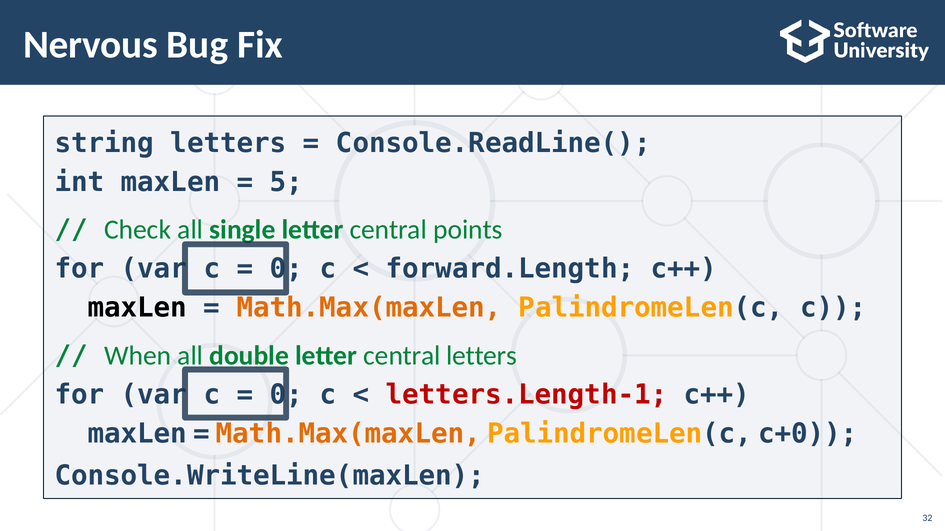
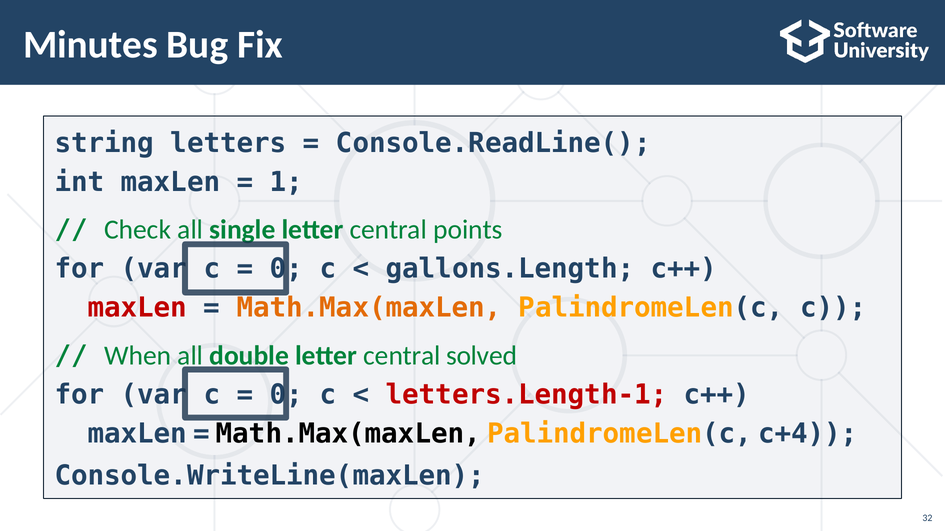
Nervous: Nervous -> Minutes
5: 5 -> 1
forward.Length: forward.Length -> gallons.Length
maxLen at (137, 308) colour: black -> red
central letters: letters -> solved
Math.Max(maxLen at (348, 434) colour: orange -> black
c+0: c+0 -> c+4
